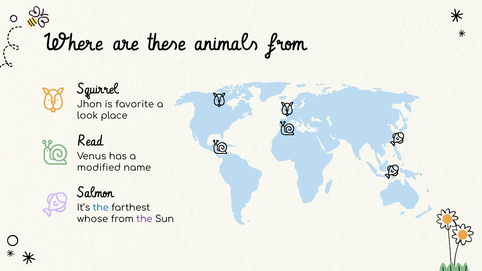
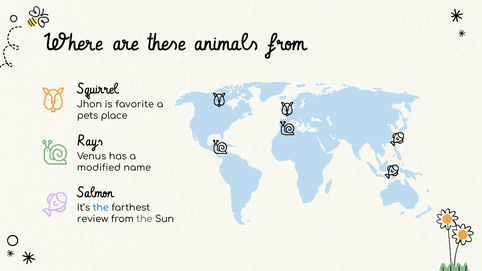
look: look -> pets
Read: Read -> Rays
whose: whose -> review
the at (144, 219) colour: purple -> blue
